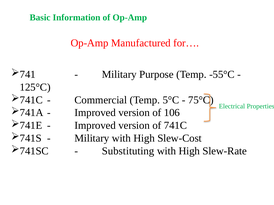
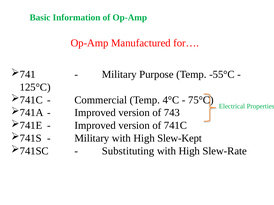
5°C: 5°C -> 4°C
106: 106 -> 743
Slew-Cost: Slew-Cost -> Slew-Kept
